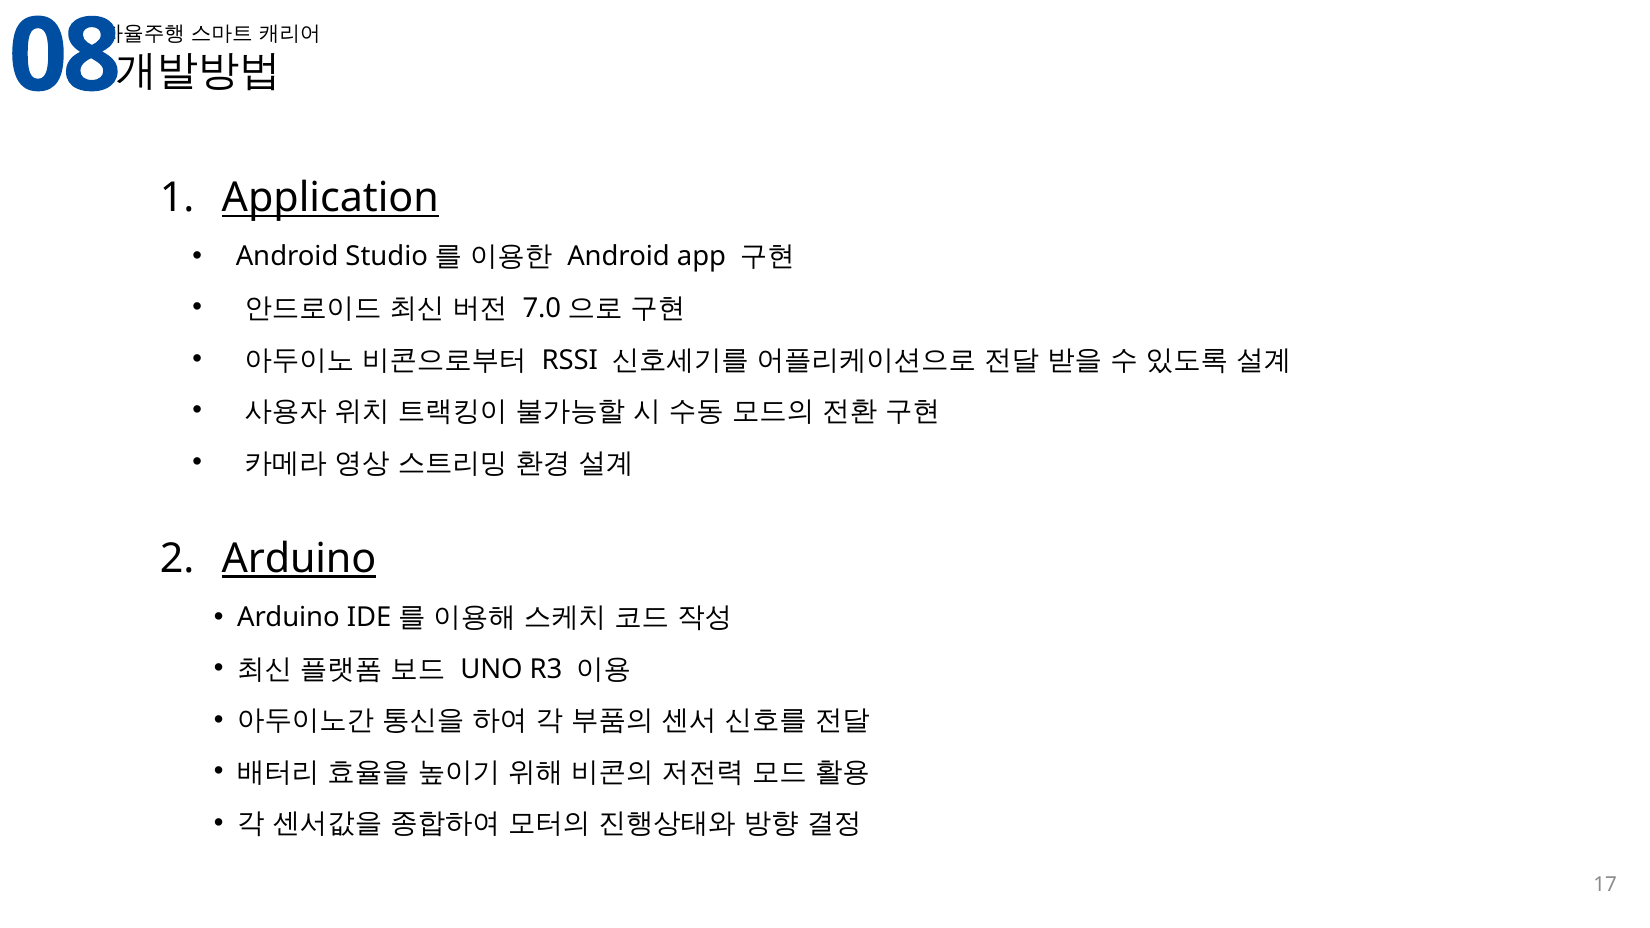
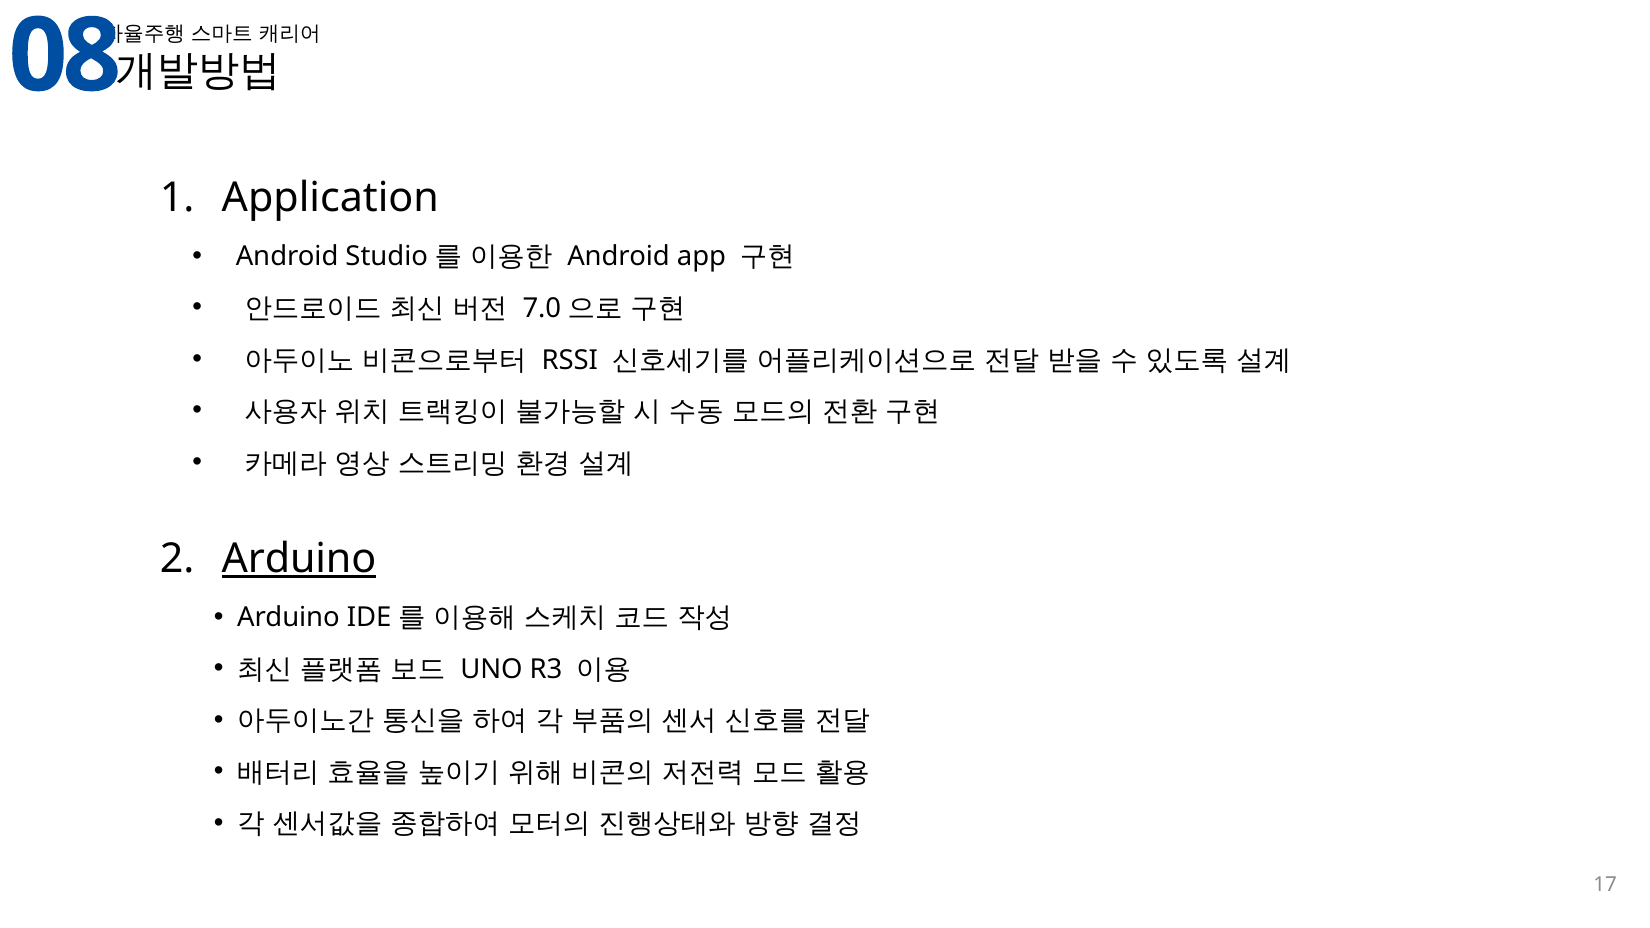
Application underline: present -> none
